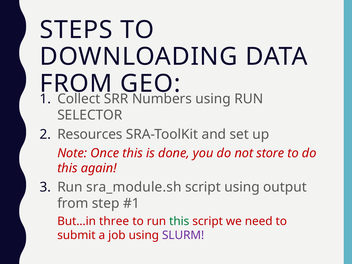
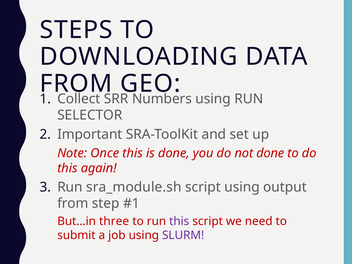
Resources: Resources -> Important
not store: store -> done
this at (179, 221) colour: green -> purple
